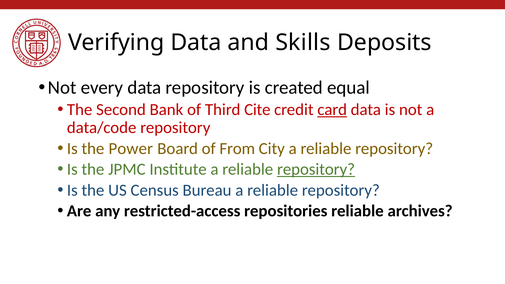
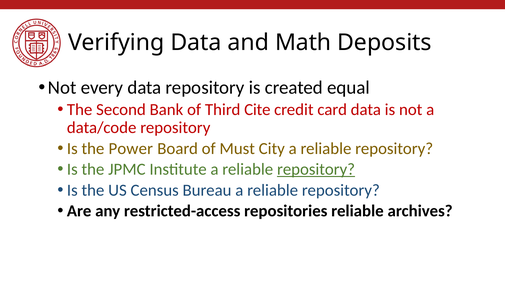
Skills: Skills -> Math
card underline: present -> none
From: From -> Must
